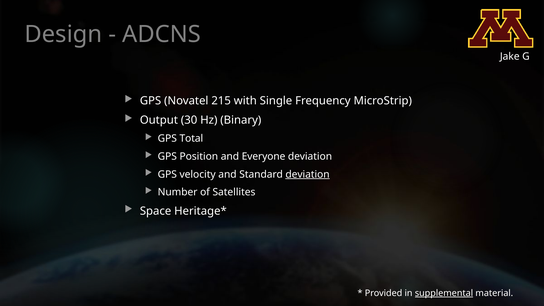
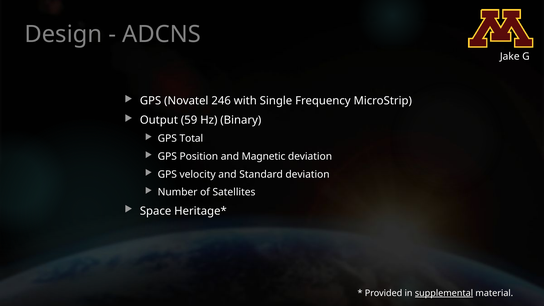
215: 215 -> 246
30: 30 -> 59
Everyone: Everyone -> Magnetic
deviation at (308, 174) underline: present -> none
